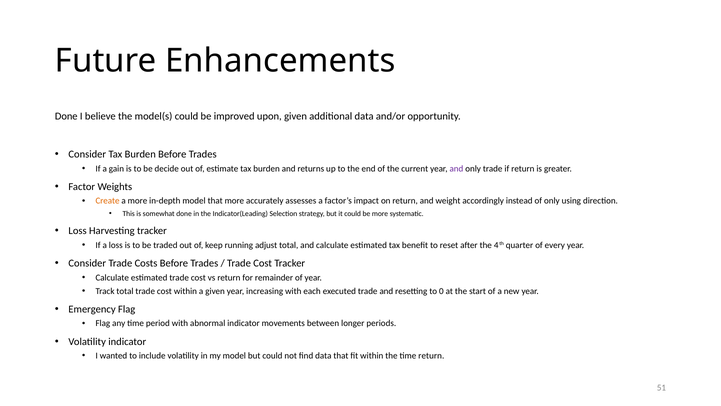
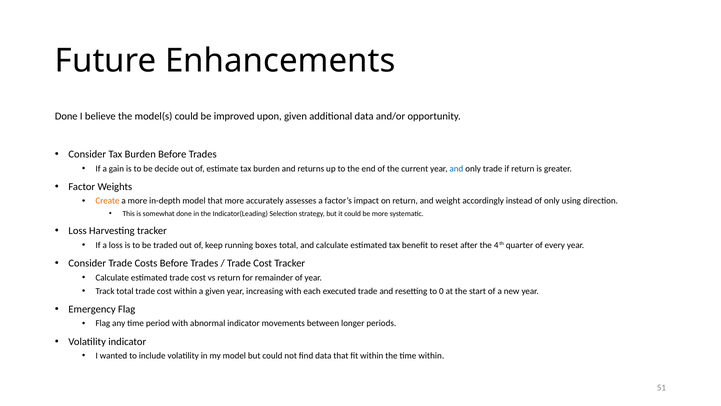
and at (456, 168) colour: purple -> blue
adjust: adjust -> boxes
time return: return -> within
